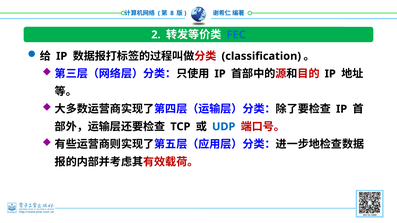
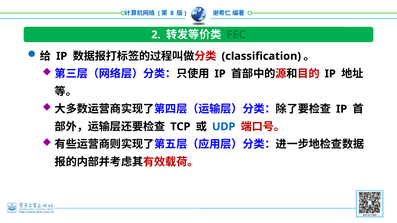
FEC colour: blue -> green
